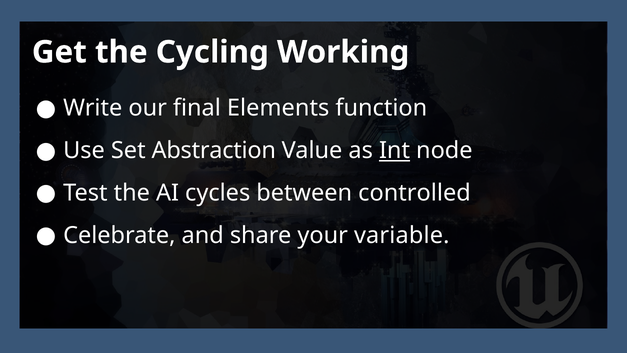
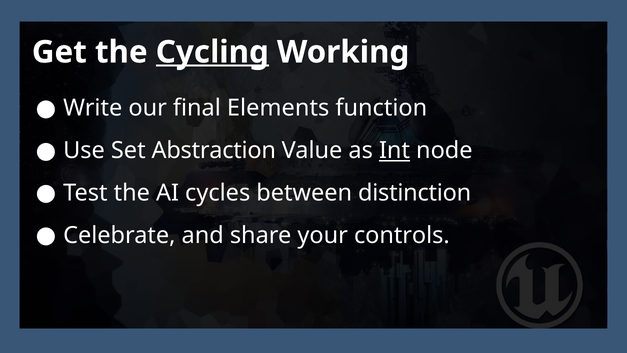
Cycling underline: none -> present
controlled: controlled -> distinction
variable: variable -> controls
